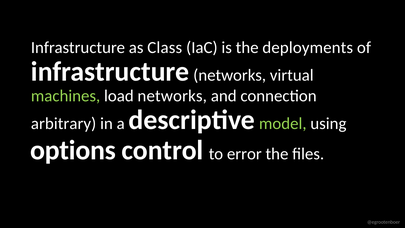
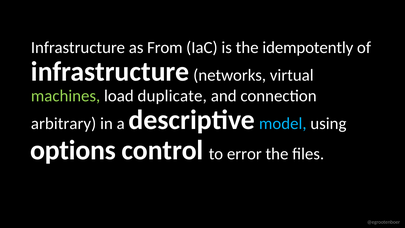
Class: Class -> From
deployments: deployments -> idempotently
load networks: networks -> duplicate
model colour: light green -> light blue
